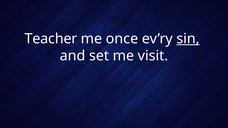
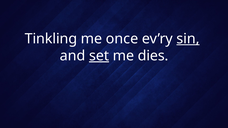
Teacher: Teacher -> Tinkling
set underline: none -> present
visit: visit -> dies
